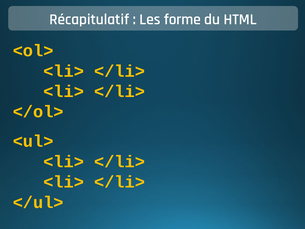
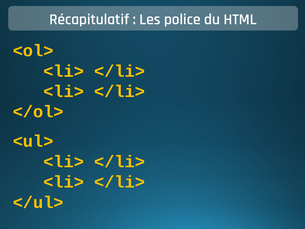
forme: forme -> police
